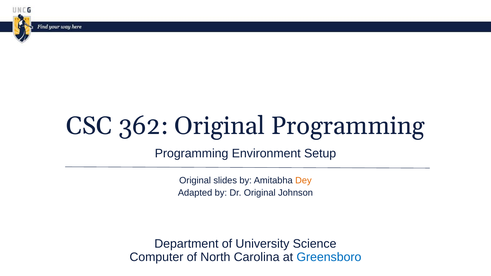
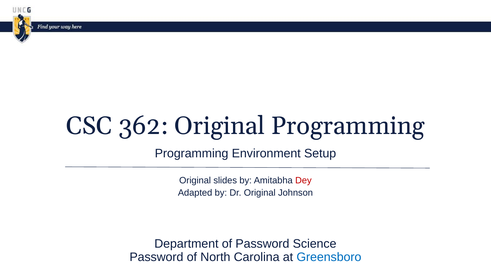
Dey colour: orange -> red
of University: University -> Password
Computer at (156, 257): Computer -> Password
